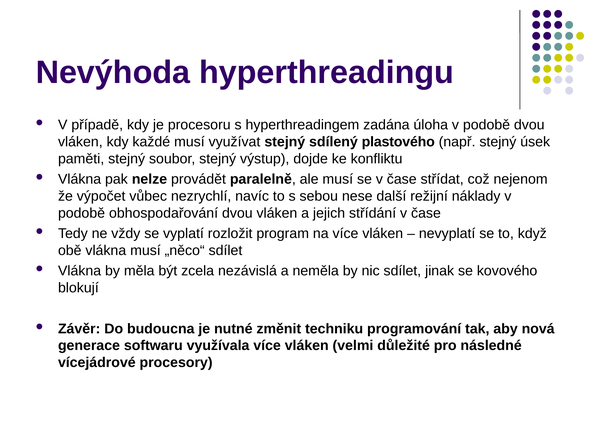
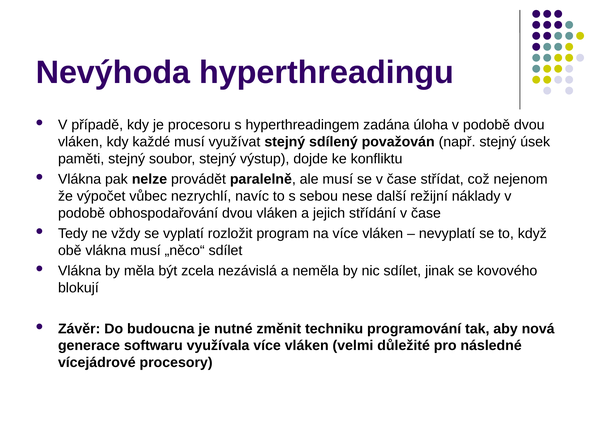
plastového: plastového -> považován
